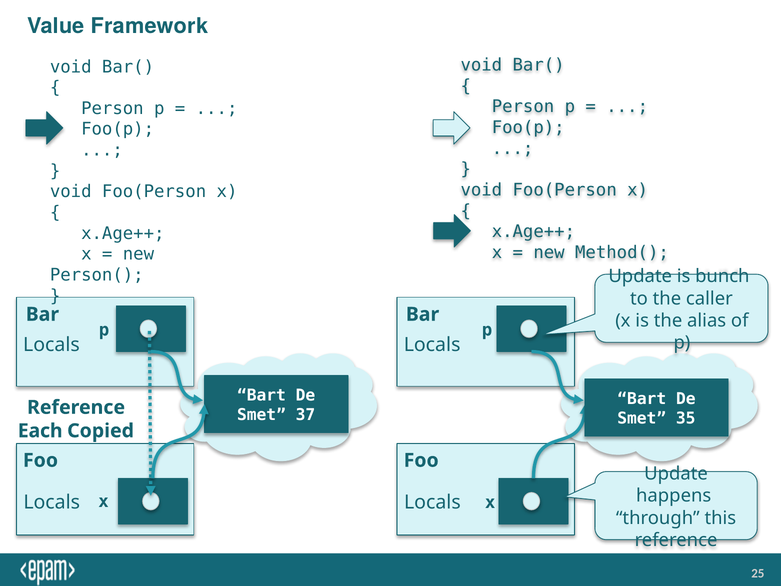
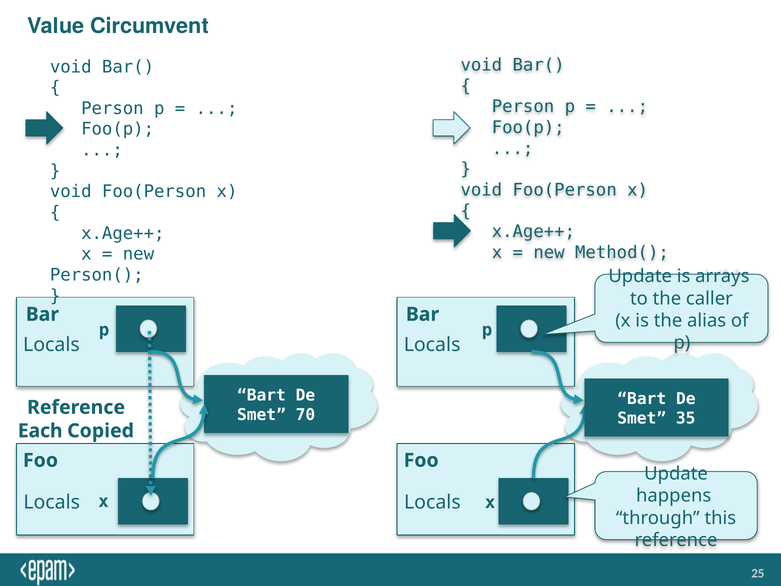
Framework: Framework -> Circumvent
bunch: bunch -> arrays
37: 37 -> 70
